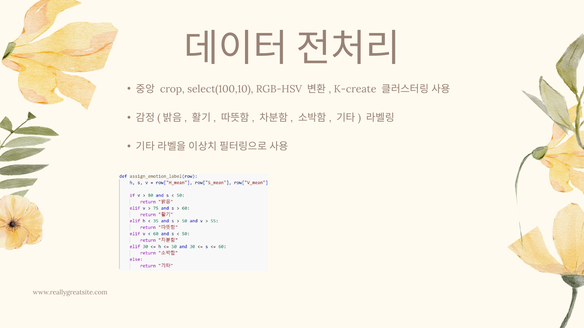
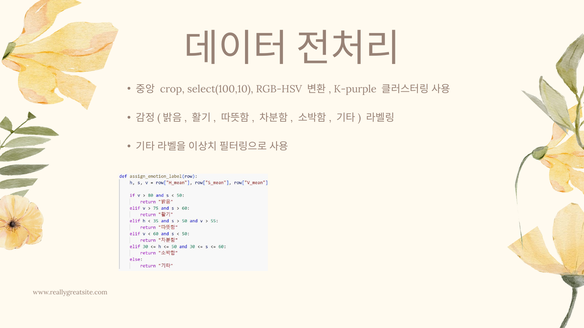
K-create: K-create -> K-purple
